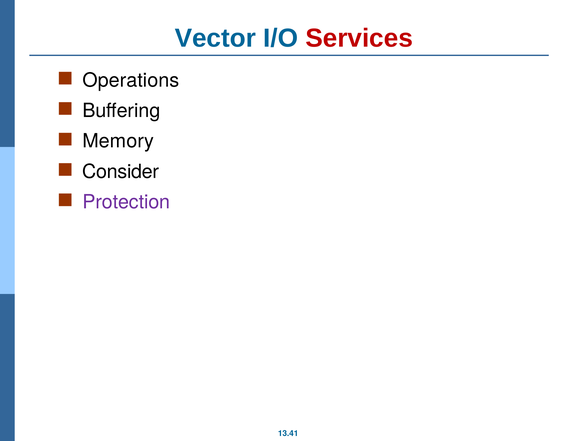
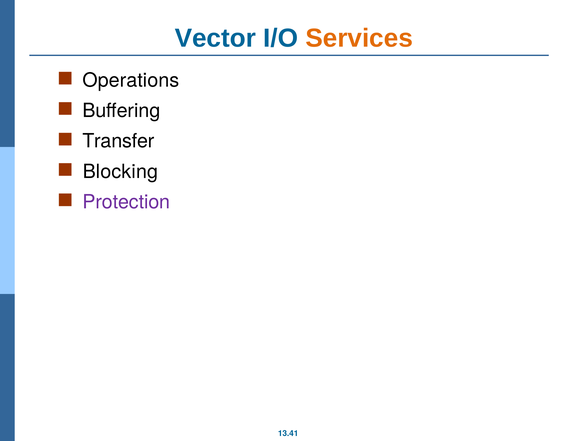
Services colour: red -> orange
Memory: Memory -> Transfer
Consider: Consider -> Blocking
